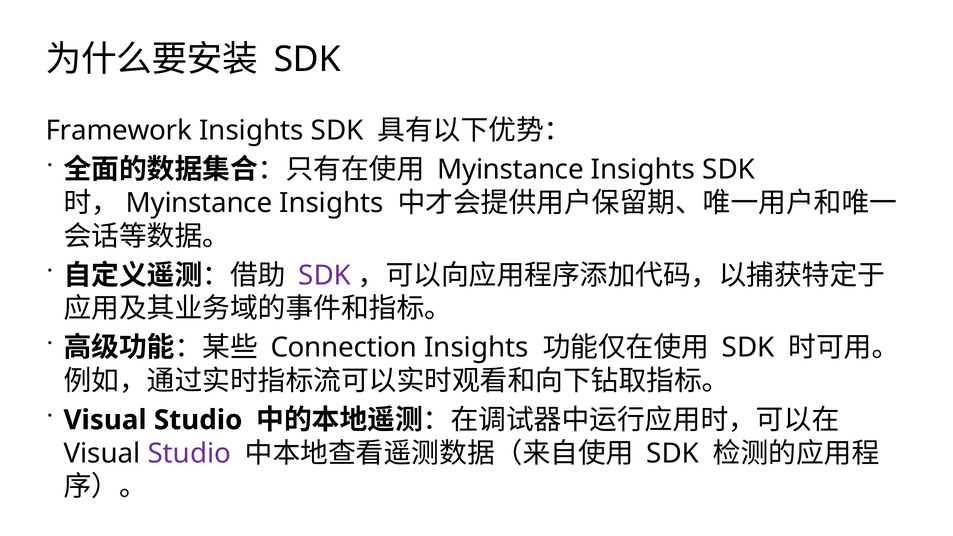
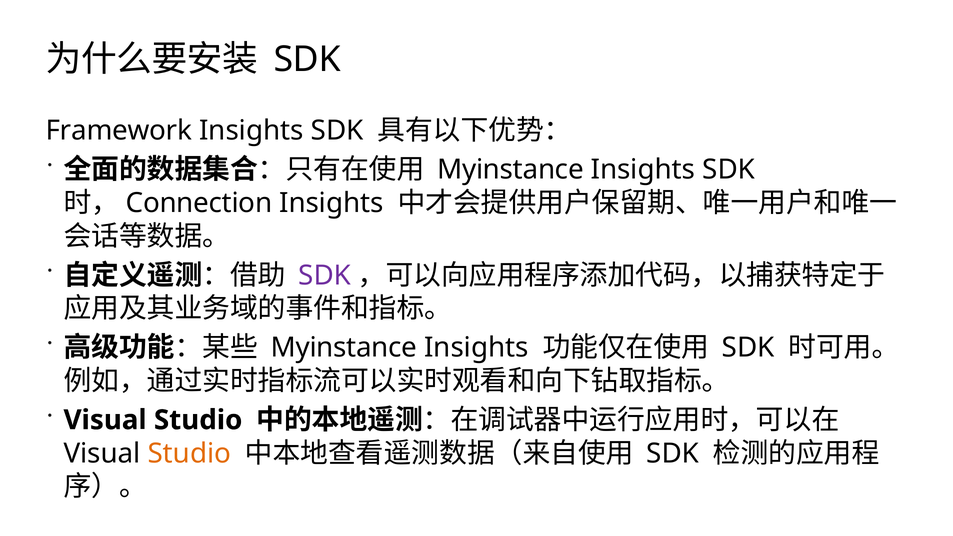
Myinstance at (199, 203): Myinstance -> Connection
Connection at (344, 348): Connection -> Myinstance
Studio at (189, 453) colour: purple -> orange
